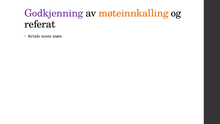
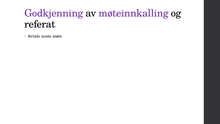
møteinnkalling colour: orange -> purple
